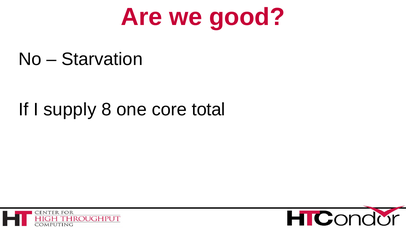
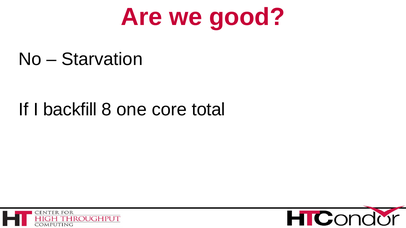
supply: supply -> backfill
